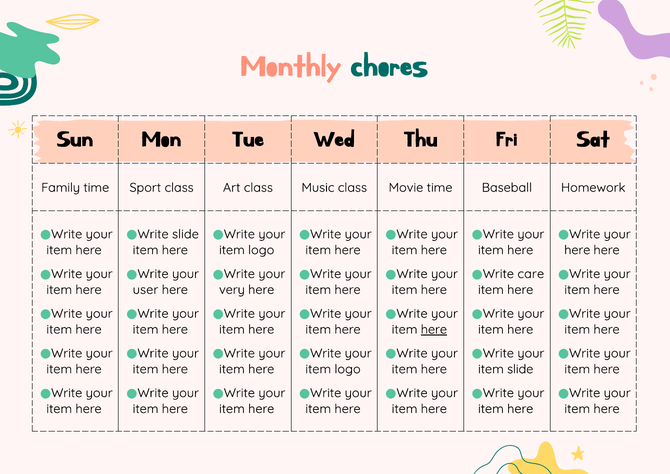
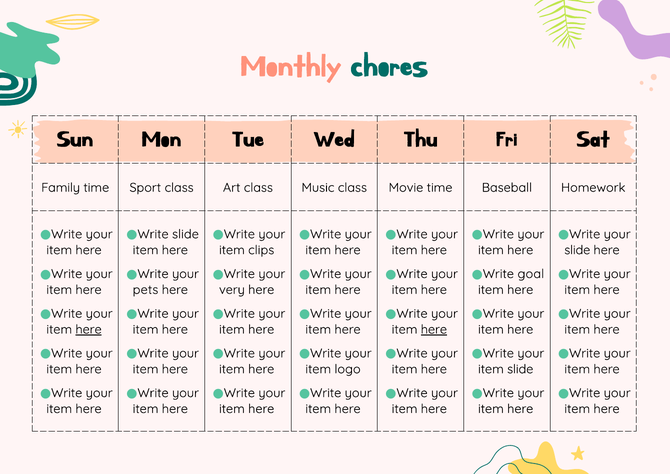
logo at (261, 250): logo -> clips
here at (577, 250): here -> slide
care: care -> goal
user: user -> pets
here at (89, 329) underline: none -> present
